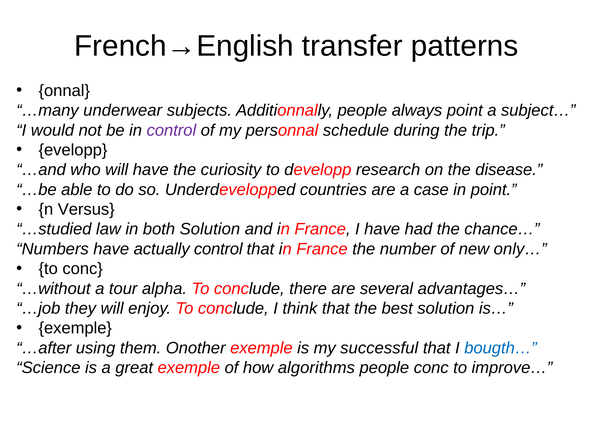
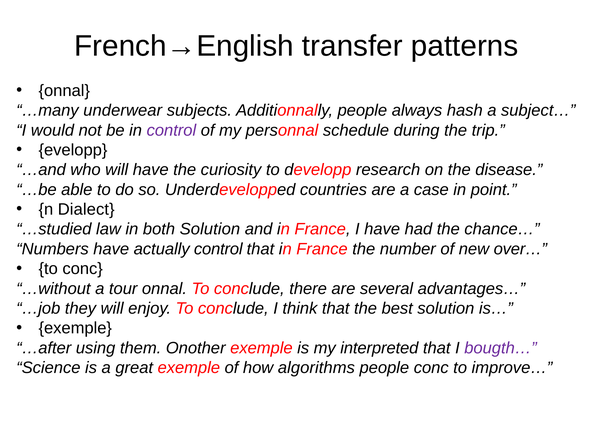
always point: point -> hash
Versus: Versus -> Dialect
only…: only… -> over…
tour alpha: alpha -> onnal
successful: successful -> interpreted
bougth… colour: blue -> purple
